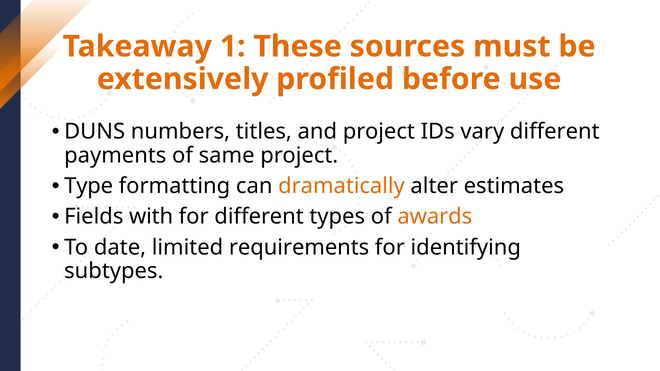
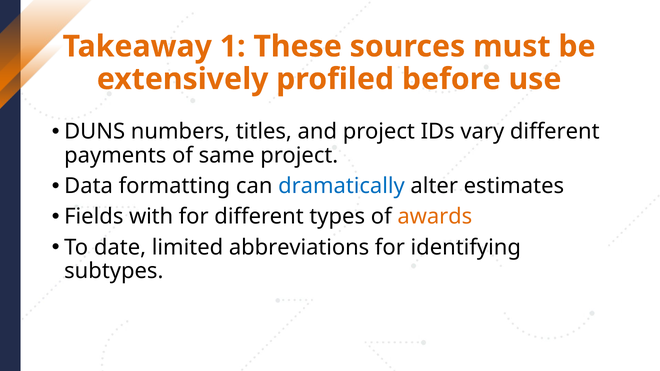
Type: Type -> Data
dramatically colour: orange -> blue
requirements: requirements -> abbreviations
